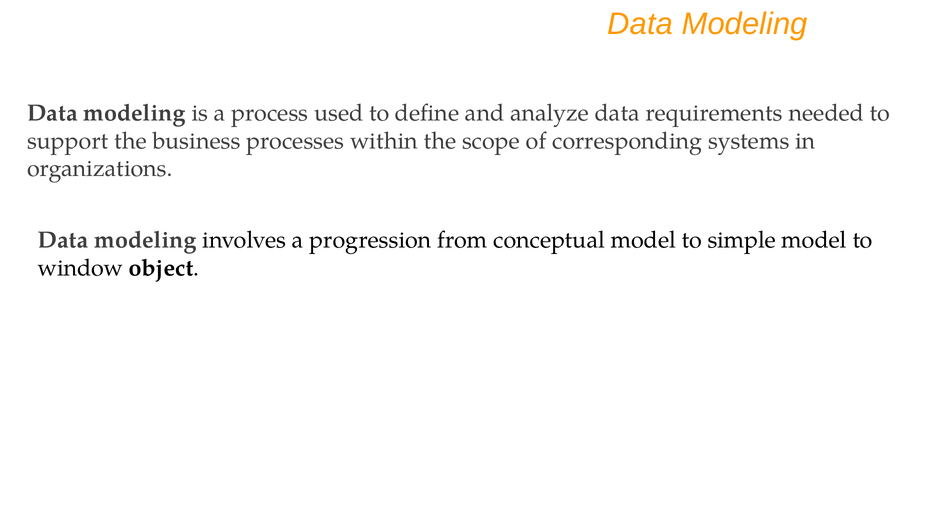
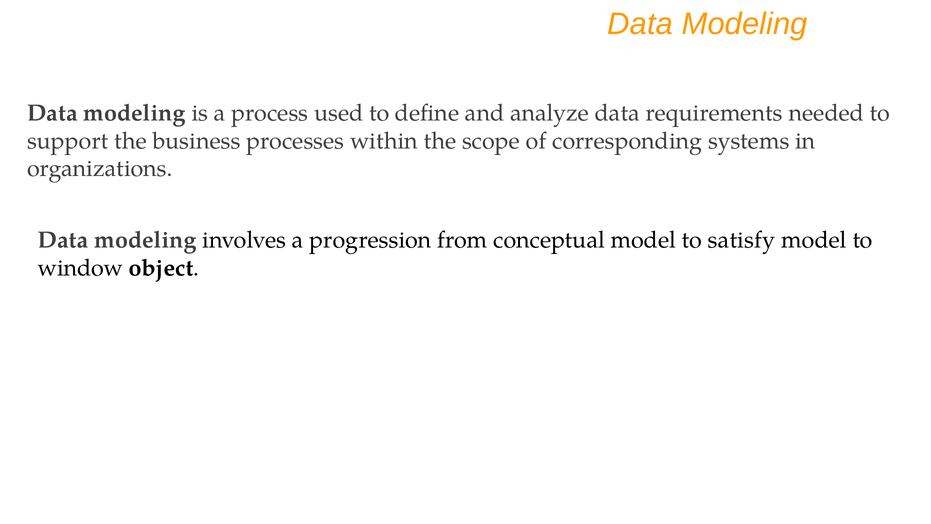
simple: simple -> satisfy
